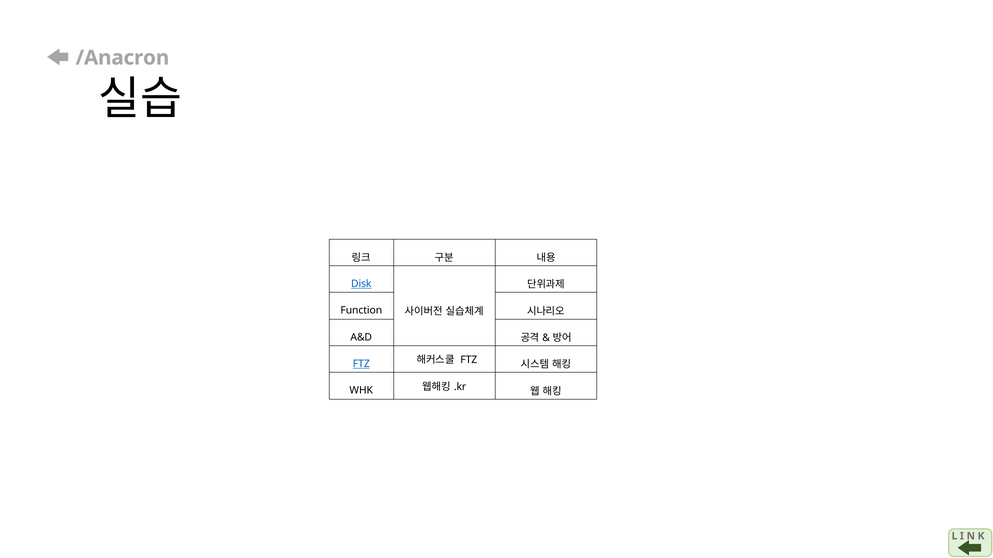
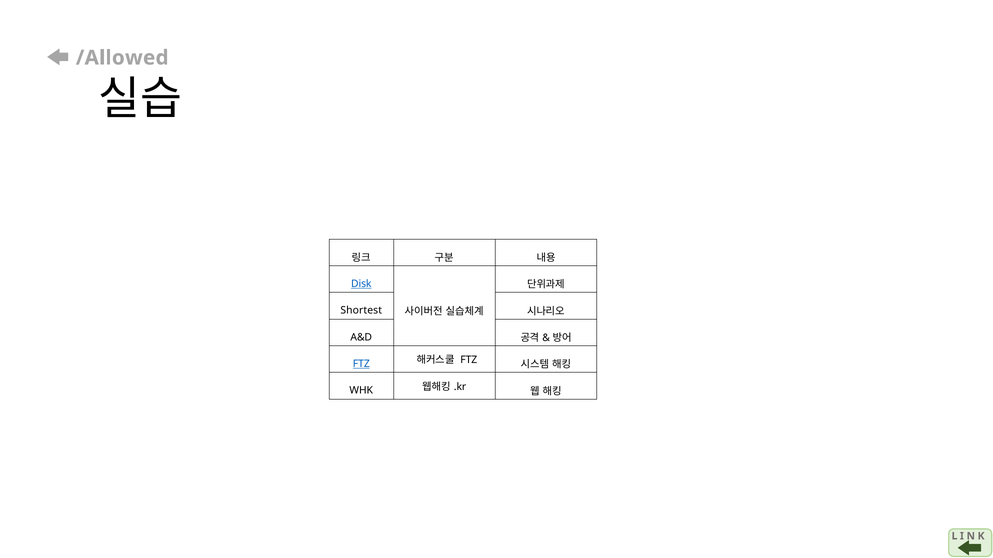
/Anacron: /Anacron -> /Allowed
Function: Function -> Shortest
